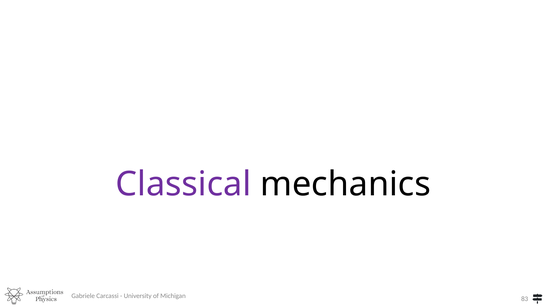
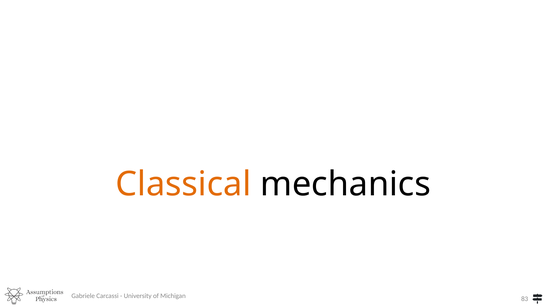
Classical colour: purple -> orange
